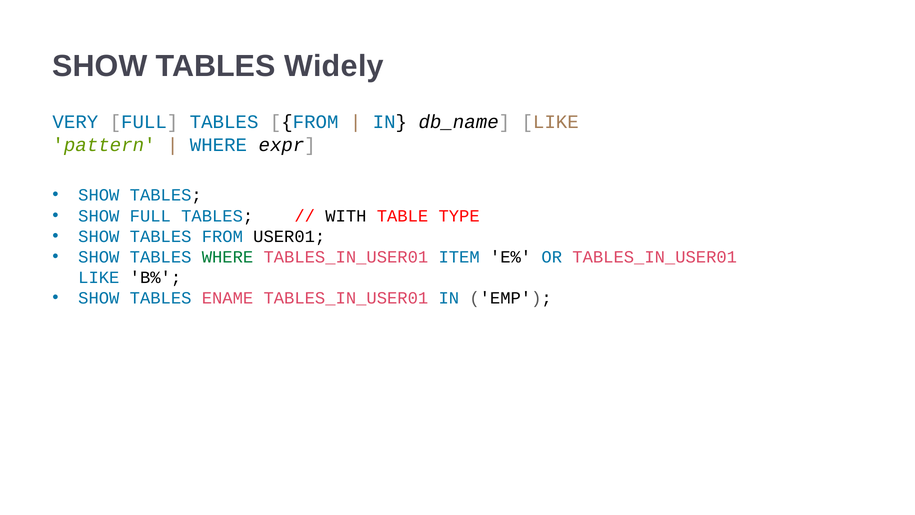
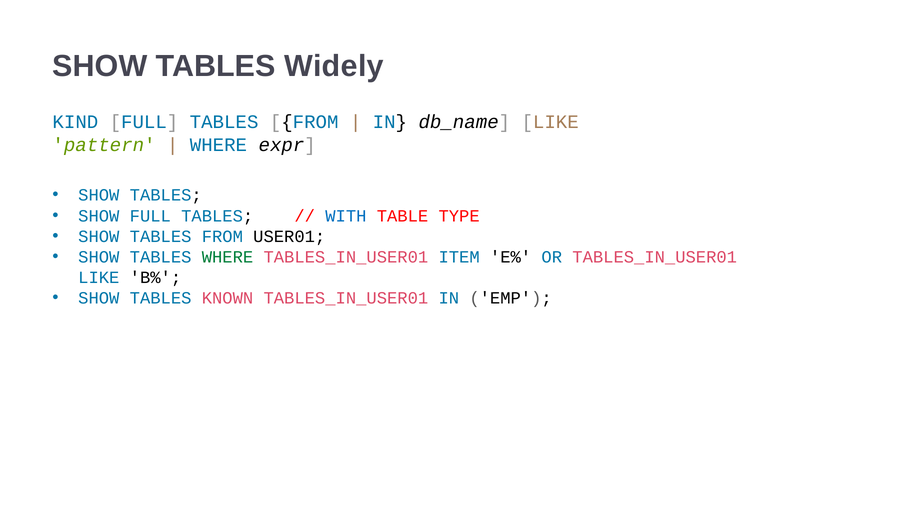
VERY: VERY -> KIND
WITH colour: black -> blue
ENAME: ENAME -> KNOWN
